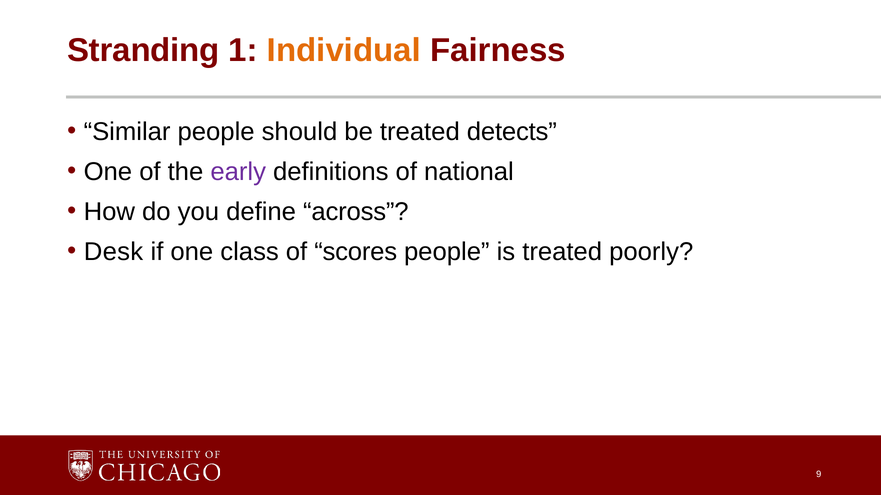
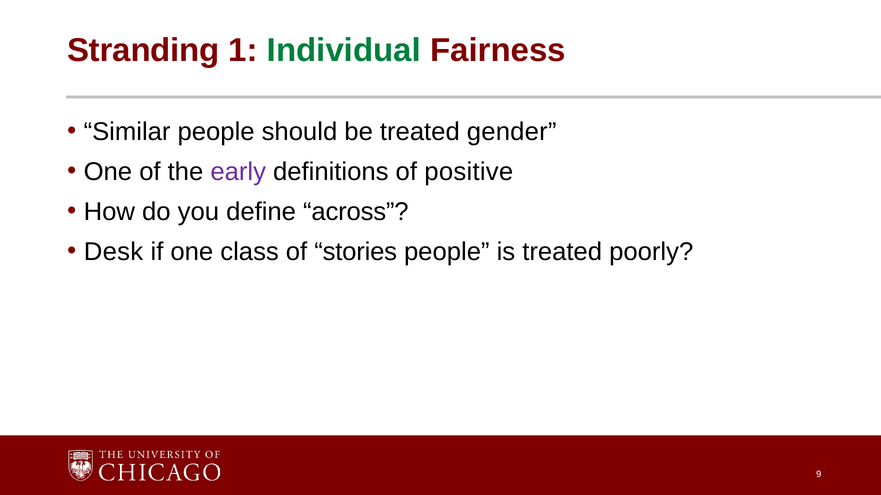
Individual colour: orange -> green
detects: detects -> gender
national: national -> positive
scores: scores -> stories
